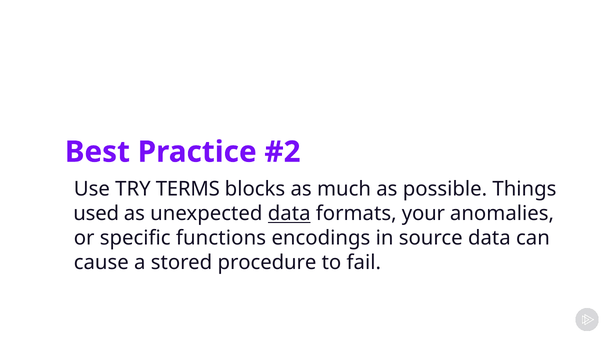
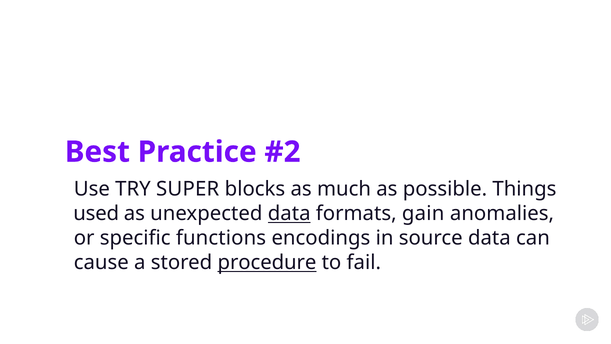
TERMS: TERMS -> SUPER
your: your -> gain
procedure underline: none -> present
